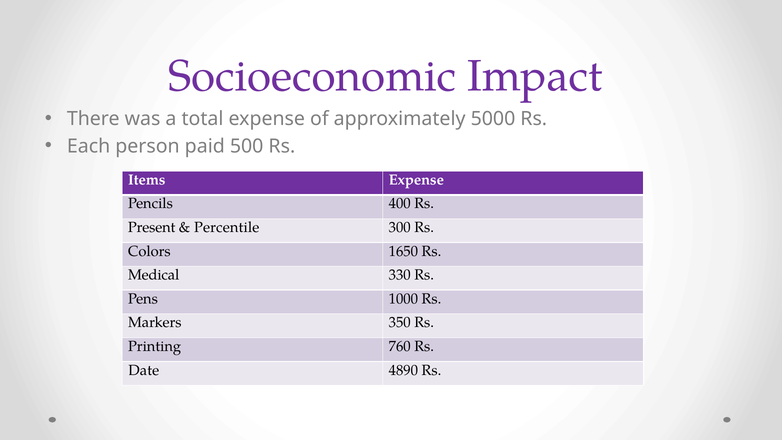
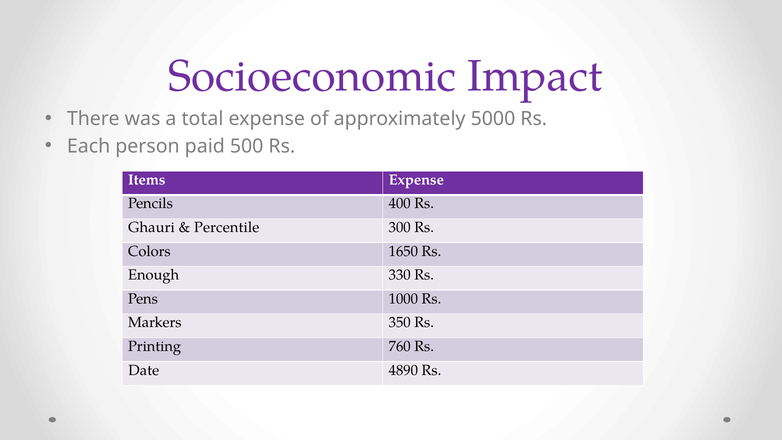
Present: Present -> Ghauri
Medical: Medical -> Enough
